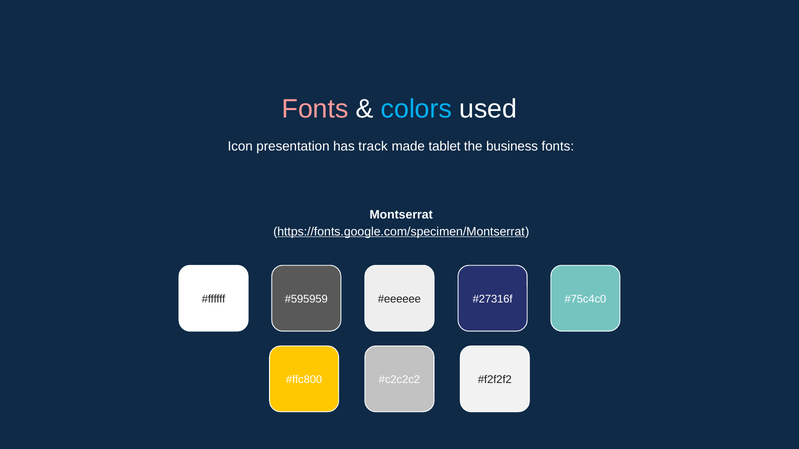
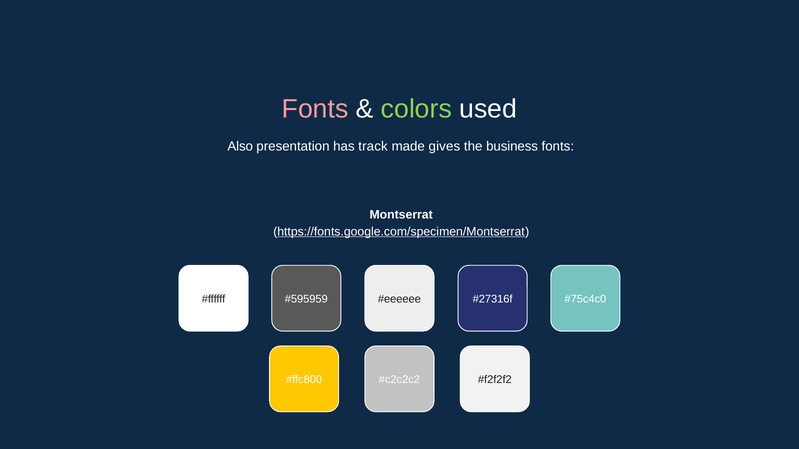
colors colour: light blue -> light green
Icon: Icon -> Also
tablet: tablet -> gives
